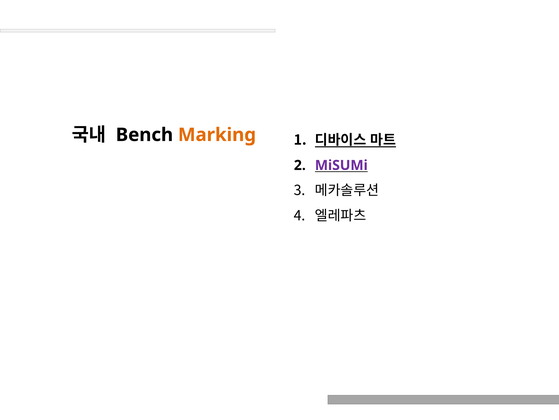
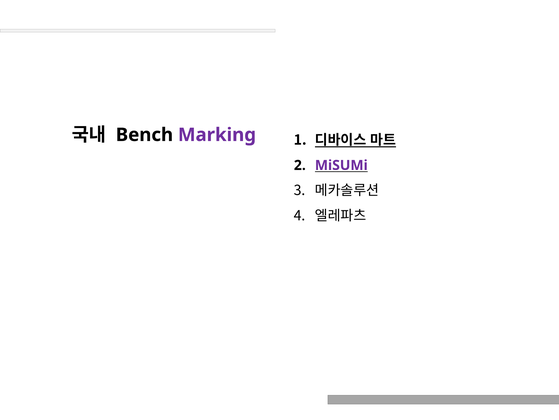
Marking colour: orange -> purple
